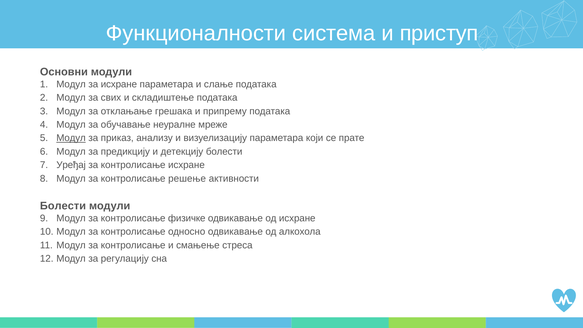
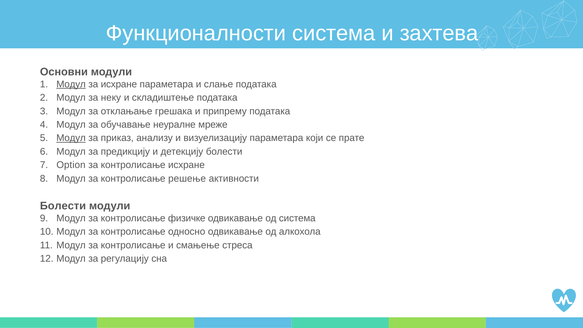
приступ: приступ -> захтева
Модул at (71, 84) underline: none -> present
свих: свих -> неку
Уређај: Уређај -> Option
од исхране: исхране -> система
